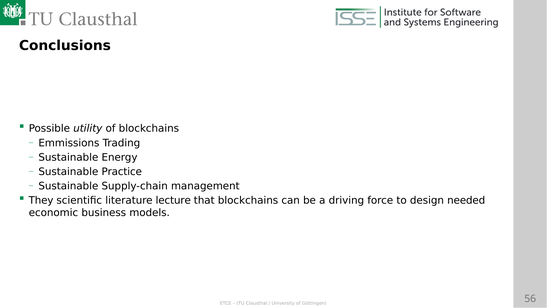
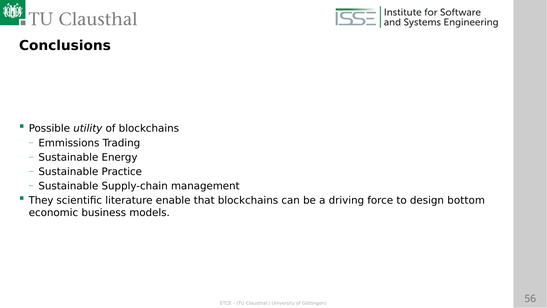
lecture: lecture -> enable
needed: needed -> bottom
